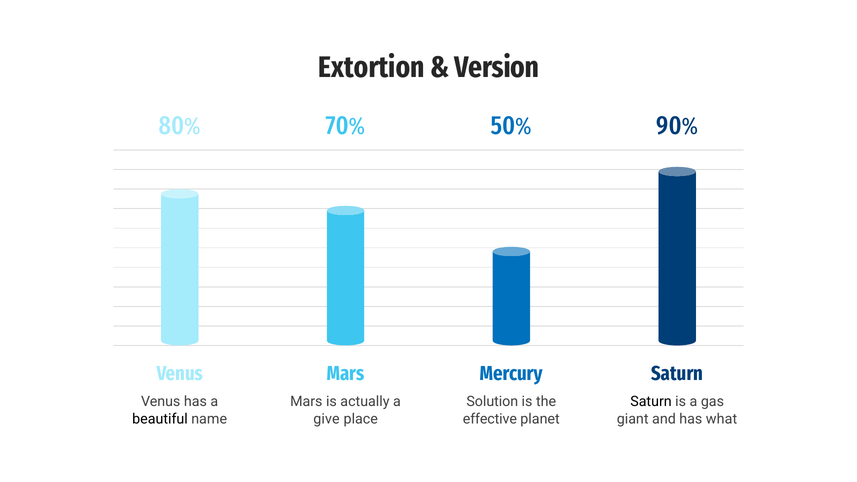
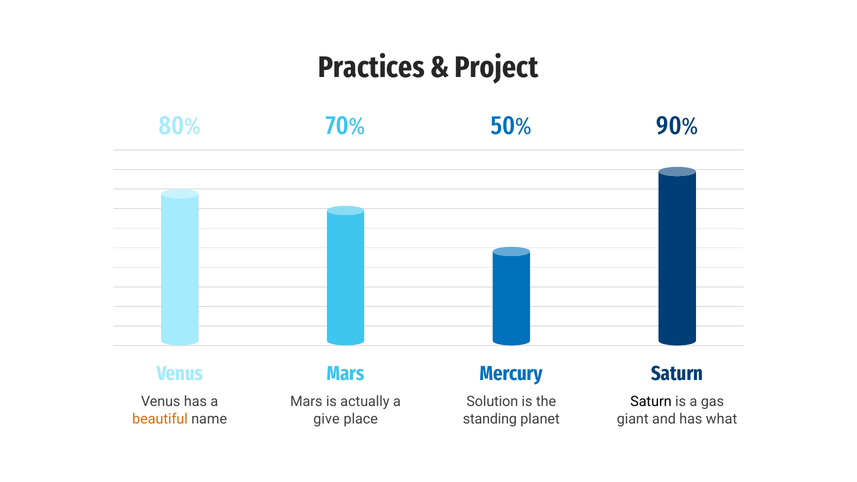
Extortion: Extortion -> Practices
Version: Version -> Project
beautiful colour: black -> orange
effective: effective -> standing
